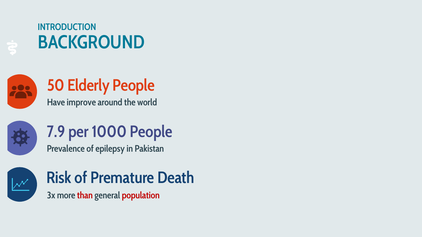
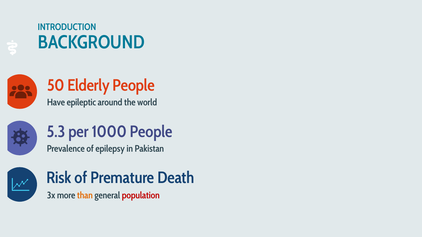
improve: improve -> epileptic
7.9: 7.9 -> 5.3
than colour: red -> orange
